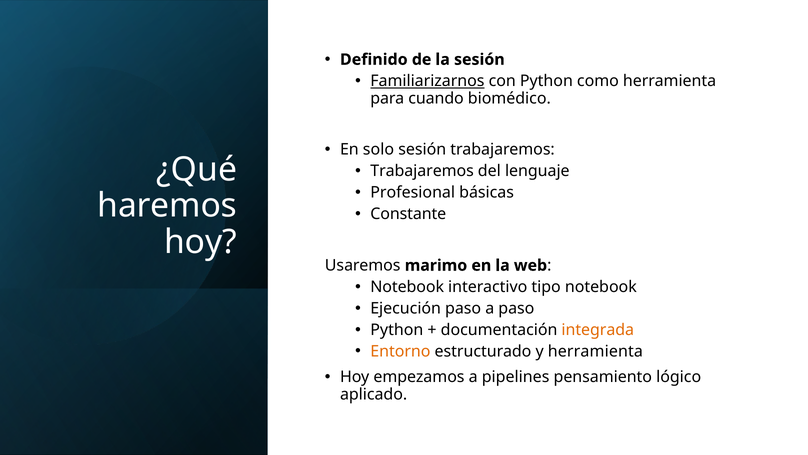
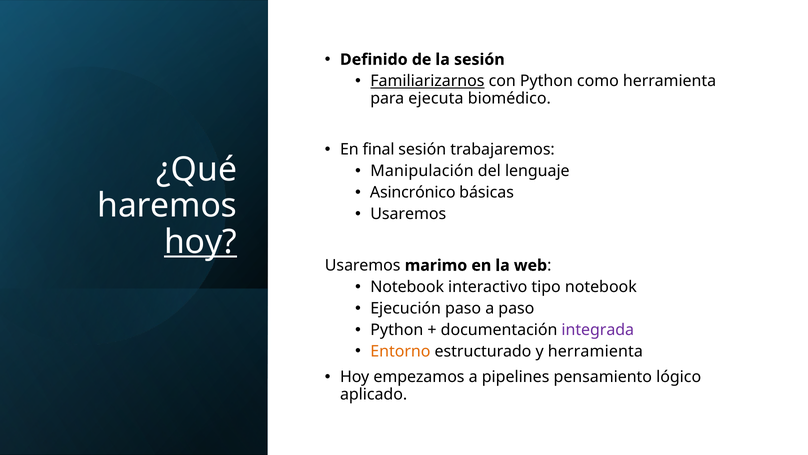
cuando: cuando -> ejecuta
solo: solo -> final
Trabajaremos at (422, 171): Trabajaremos -> Manipulación
Profesional: Profesional -> Asincrónico
Constante at (408, 214): Constante -> Usaremos
hoy at (201, 242) underline: none -> present
integrada colour: orange -> purple
